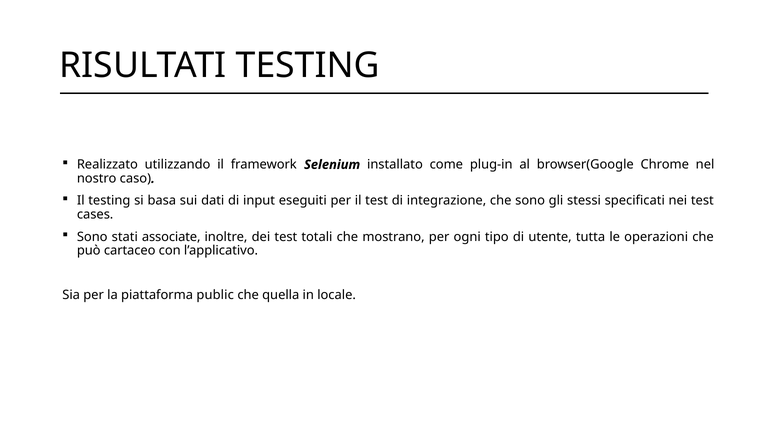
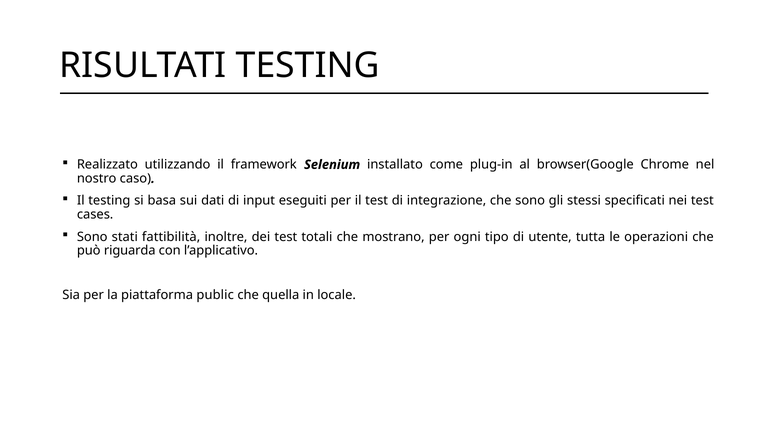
associate: associate -> fattibilità
cartaceo: cartaceo -> riguarda
